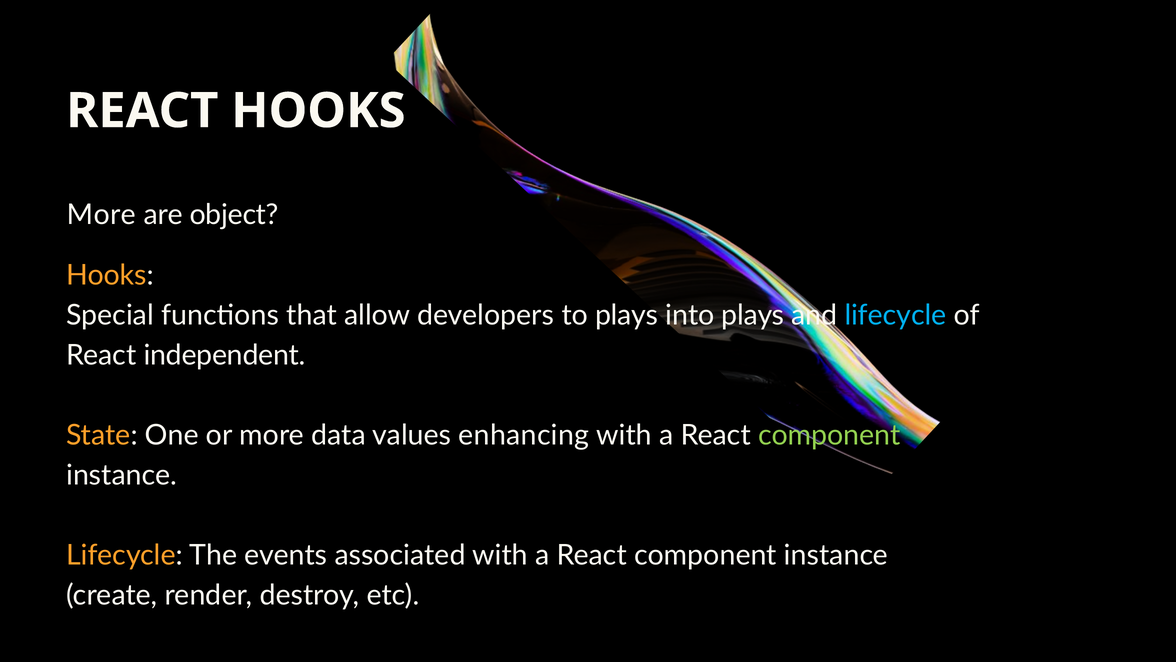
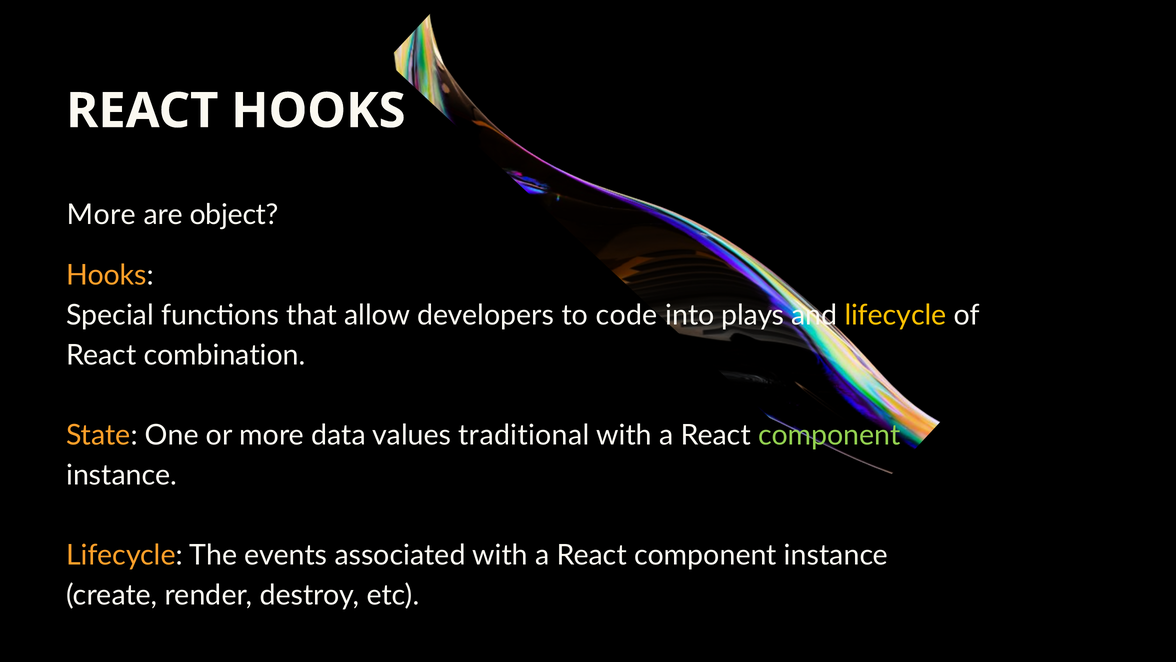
to plays: plays -> code
lifecycle at (895, 315) colour: light blue -> yellow
independent: independent -> combination
enhancing: enhancing -> traditional
